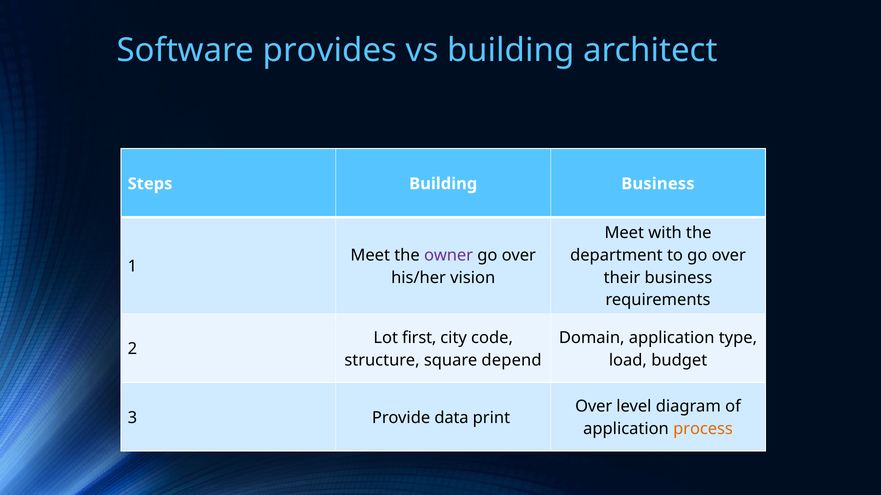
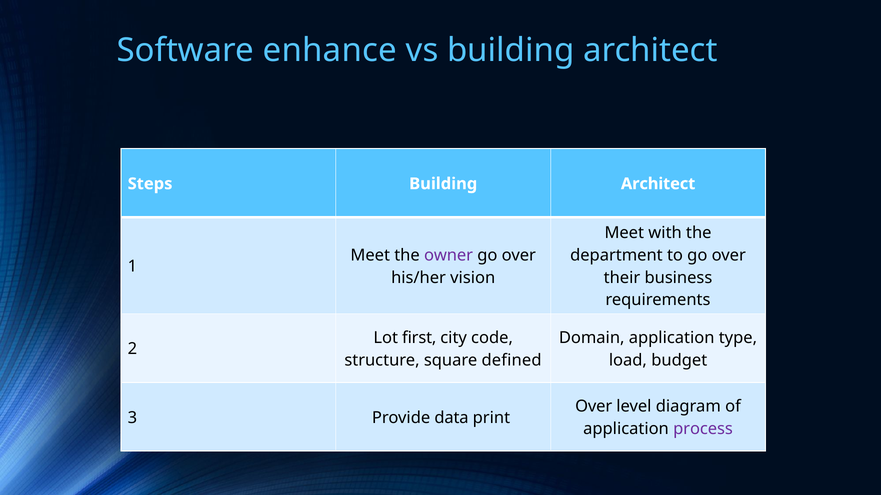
provides: provides -> enhance
Steps Building Business: Business -> Architect
depend: depend -> defined
process colour: orange -> purple
